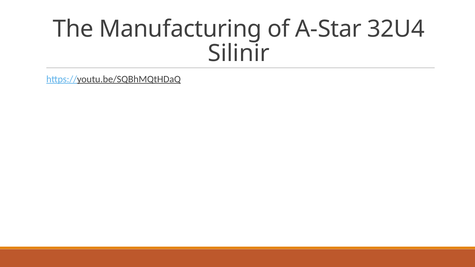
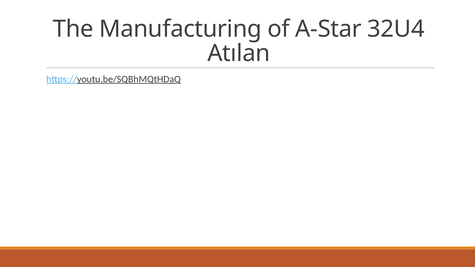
Silinir: Silinir -> Atılan
